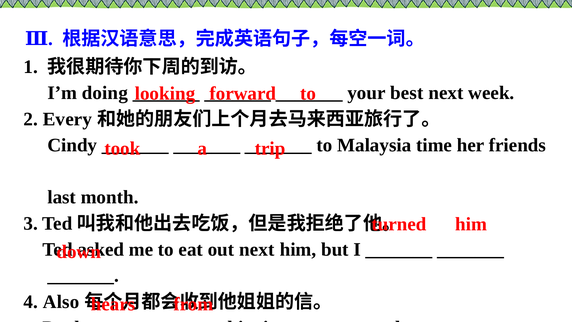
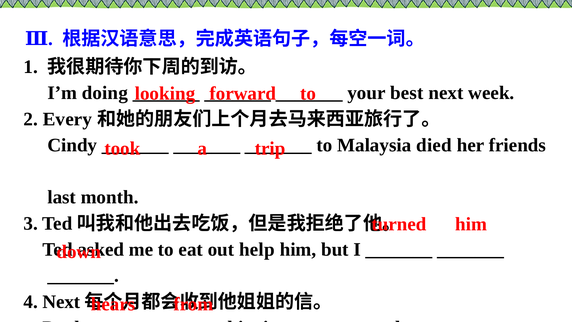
time: time -> died
out next: next -> help
4 Also: Also -> Next
